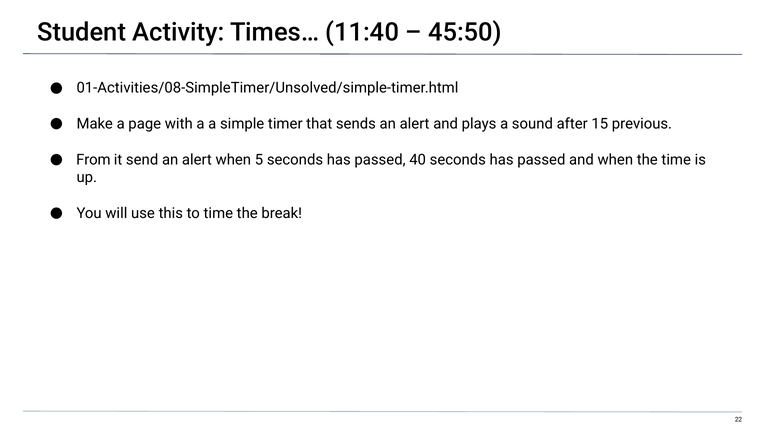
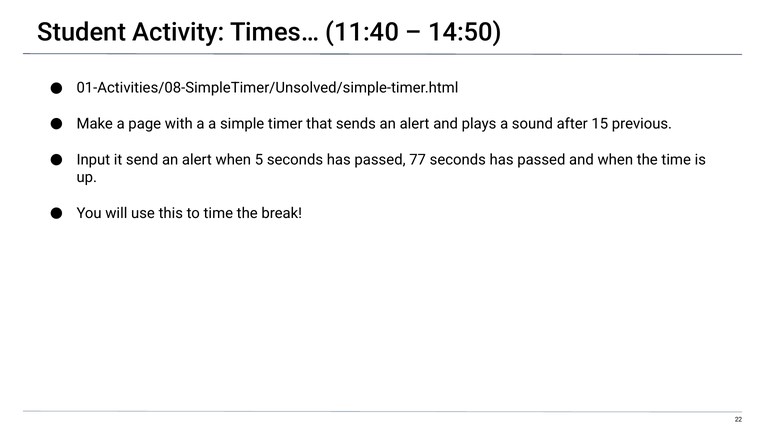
45:50: 45:50 -> 14:50
From: From -> Input
40: 40 -> 77
